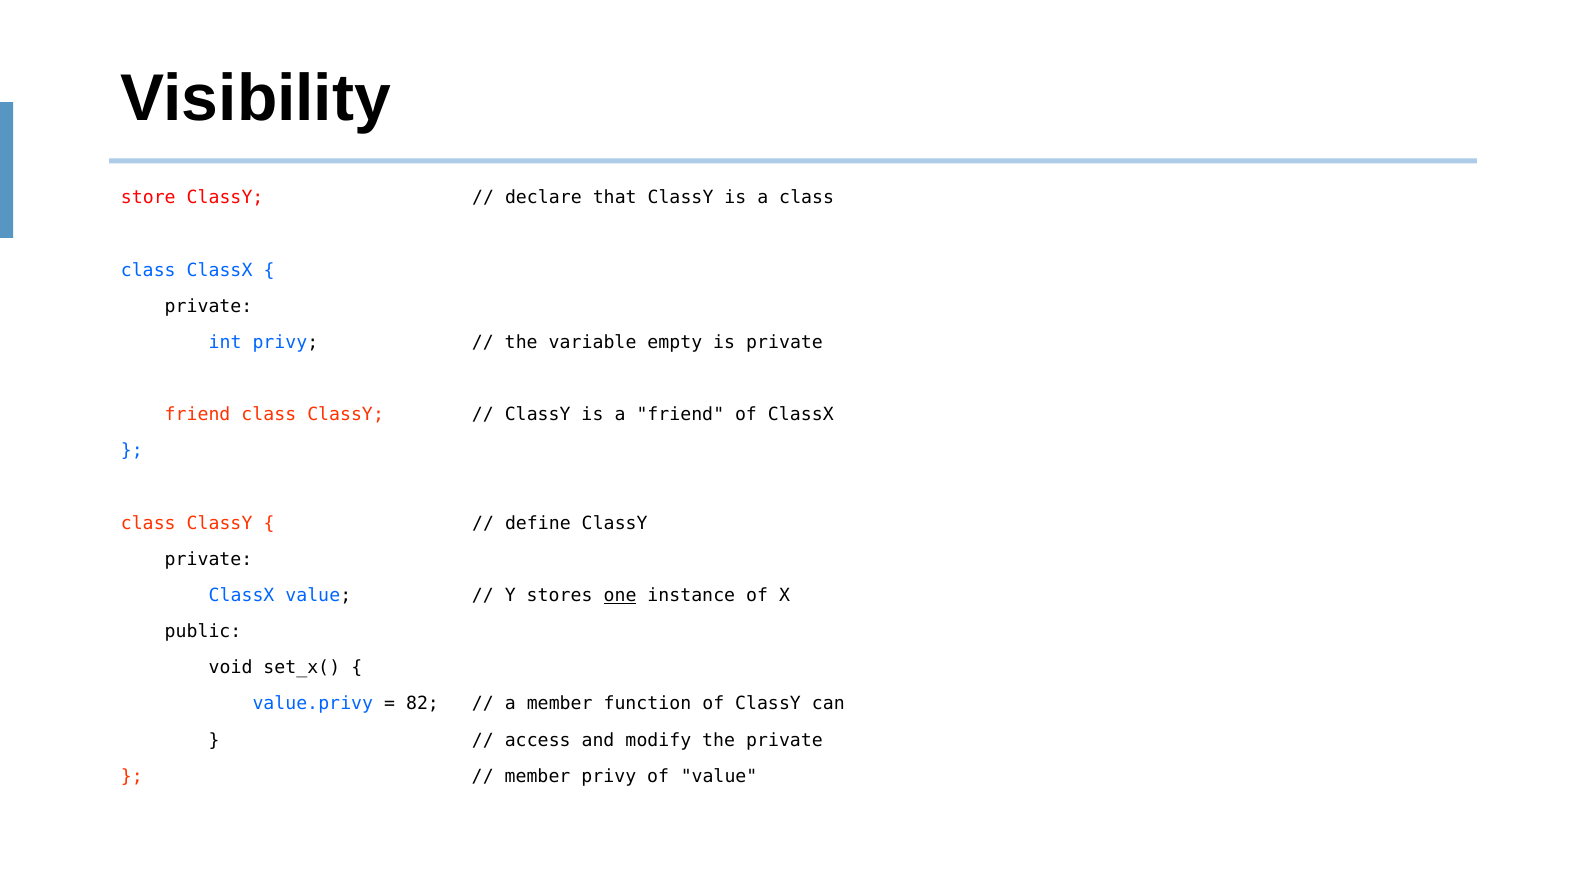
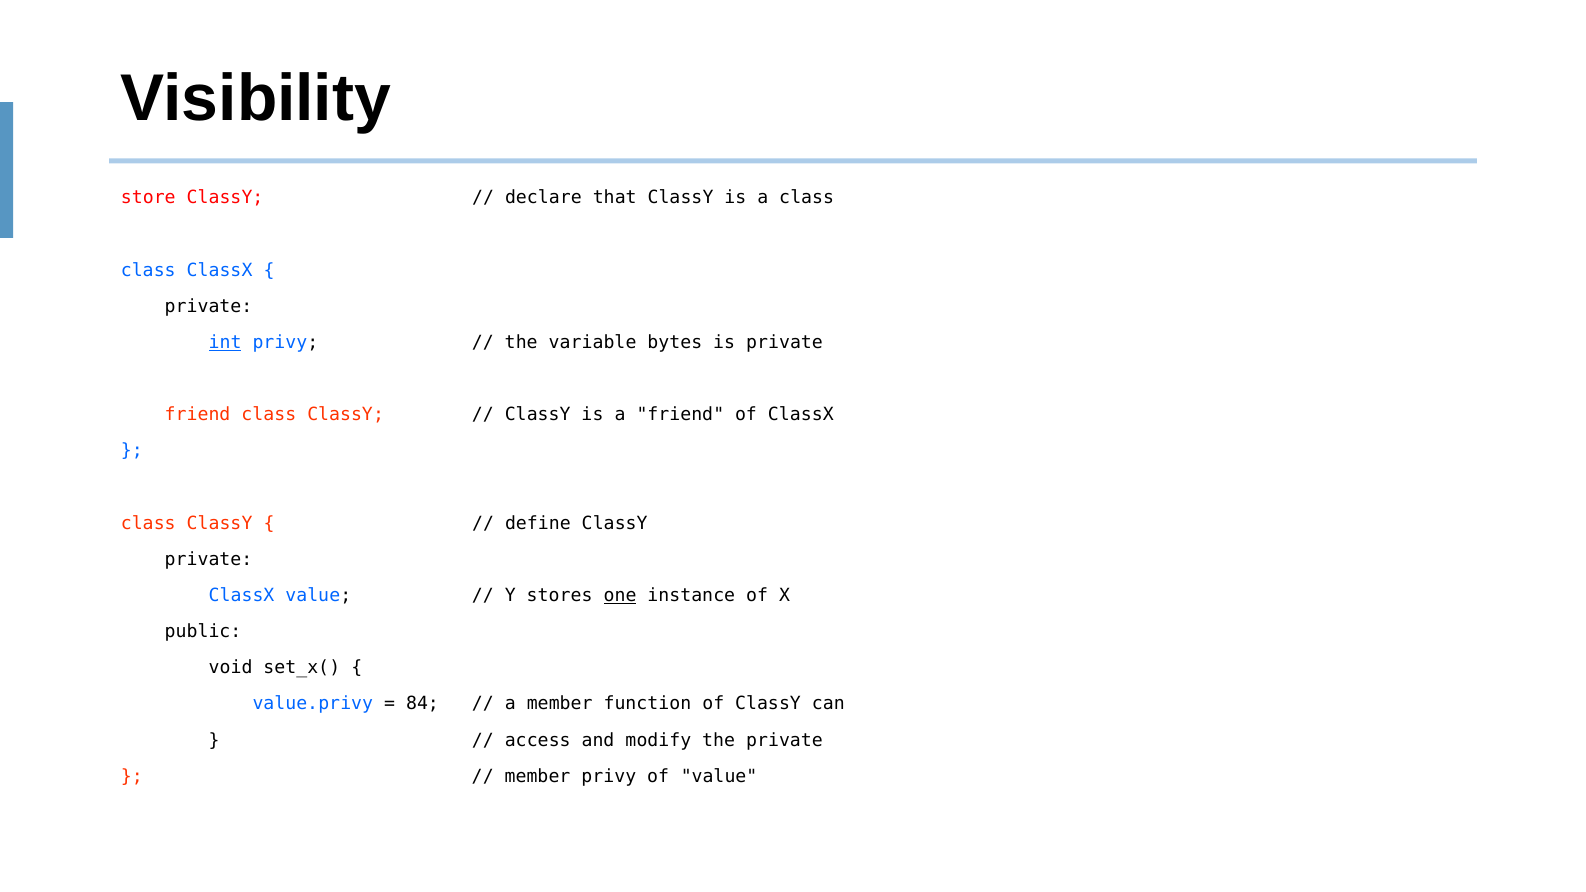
int underline: none -> present
empty: empty -> bytes
82: 82 -> 84
